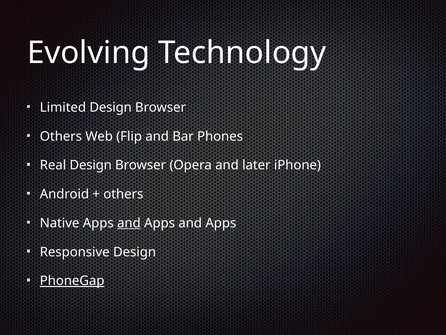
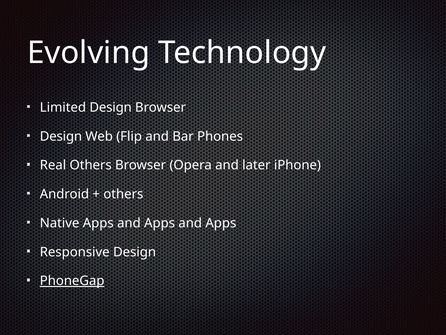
Others at (61, 136): Others -> Design
Real Design: Design -> Others
and at (129, 223) underline: present -> none
